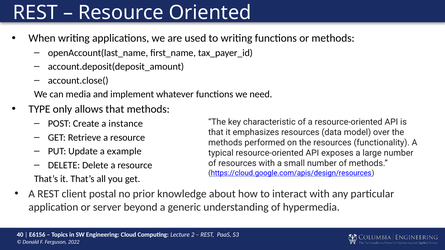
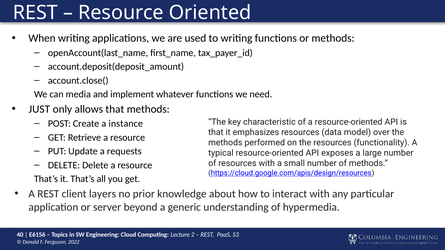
TYPE: TYPE -> JUST
example: example -> requests
postal: postal -> layers
